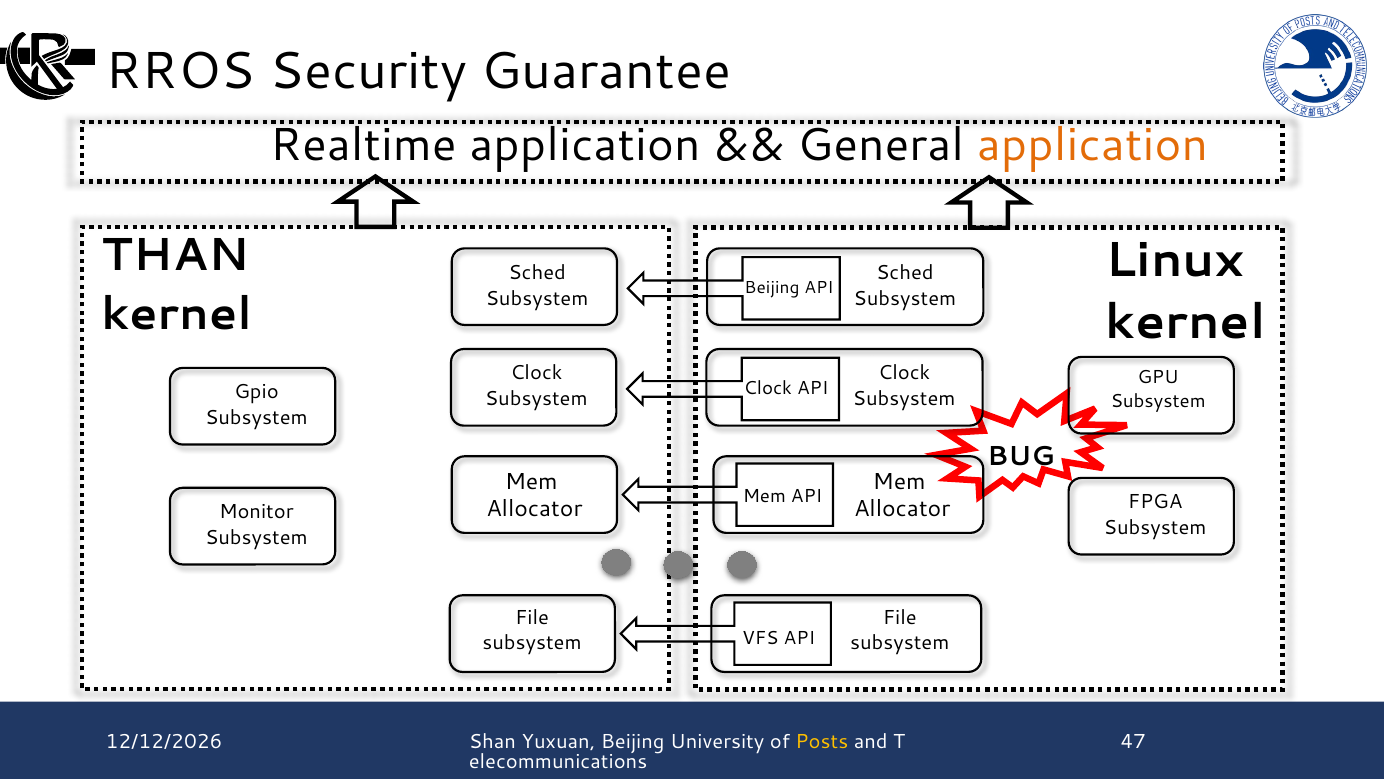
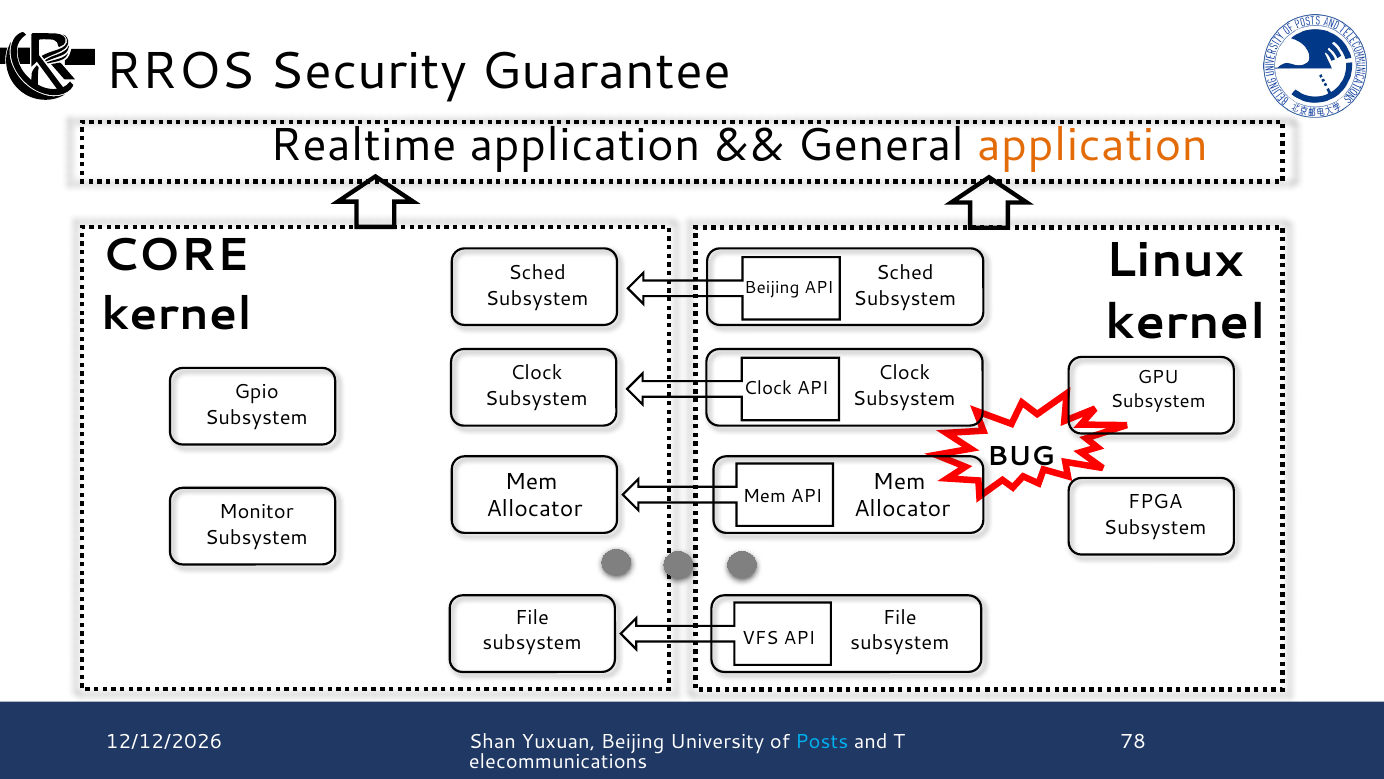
THAN: THAN -> CORE
Posts colour: yellow -> light blue
47: 47 -> 78
